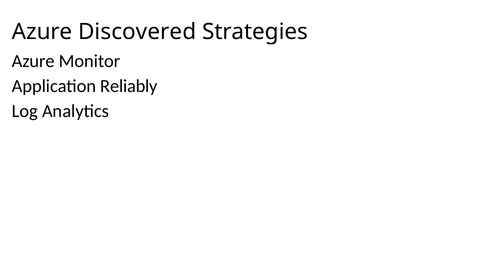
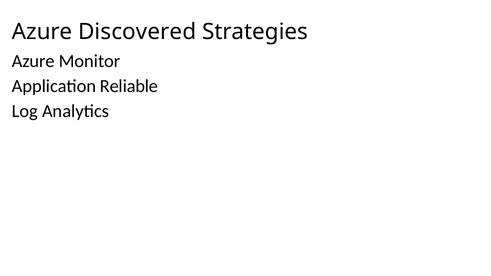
Reliably: Reliably -> Reliable
